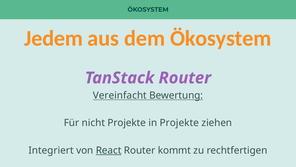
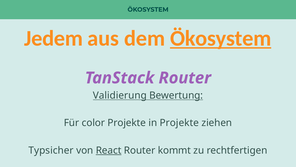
Ökosystem at (221, 38) underline: none -> present
Vereinfacht: Vereinfacht -> Validierung
nicht: nicht -> color
Integriert: Integriert -> Typsicher
